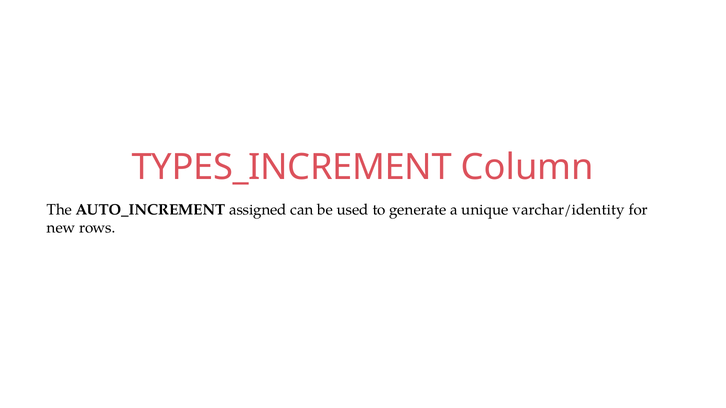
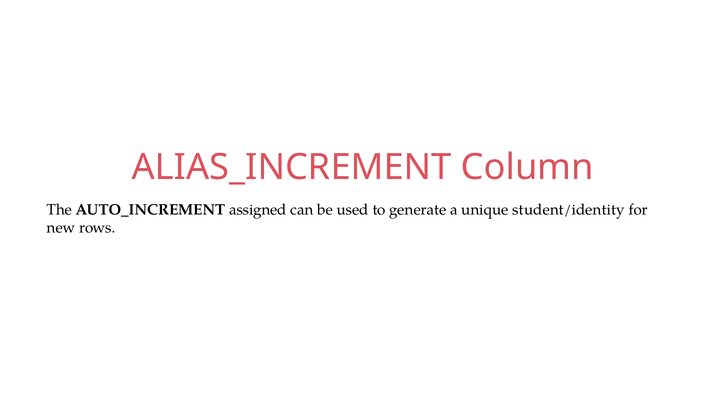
TYPES_INCREMENT: TYPES_INCREMENT -> ALIAS_INCREMENT
varchar/identity: varchar/identity -> student/identity
